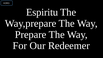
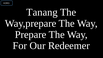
Espiritu: Espiritu -> Tanang
